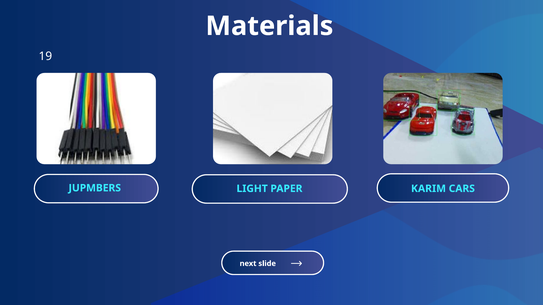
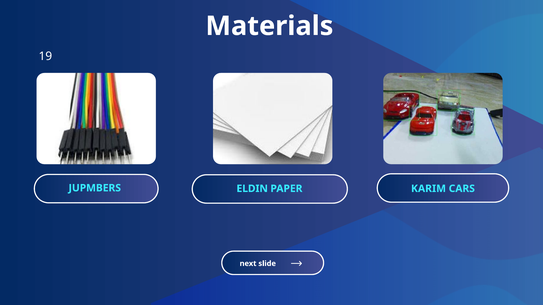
LIGHT: LIGHT -> ELDIN
